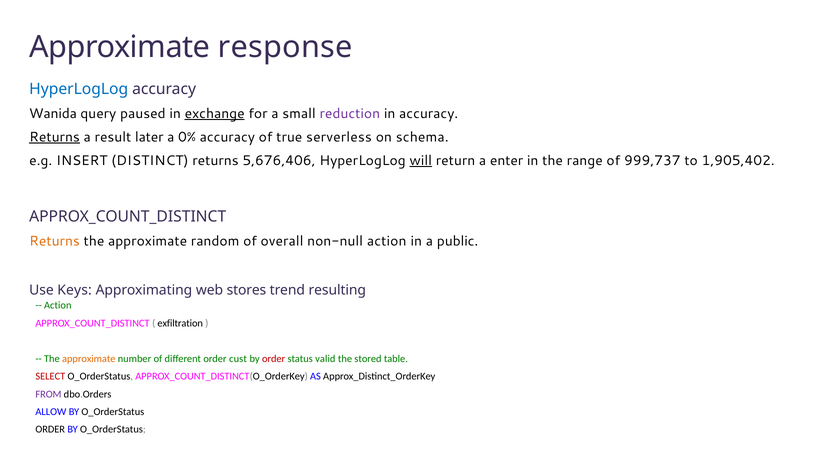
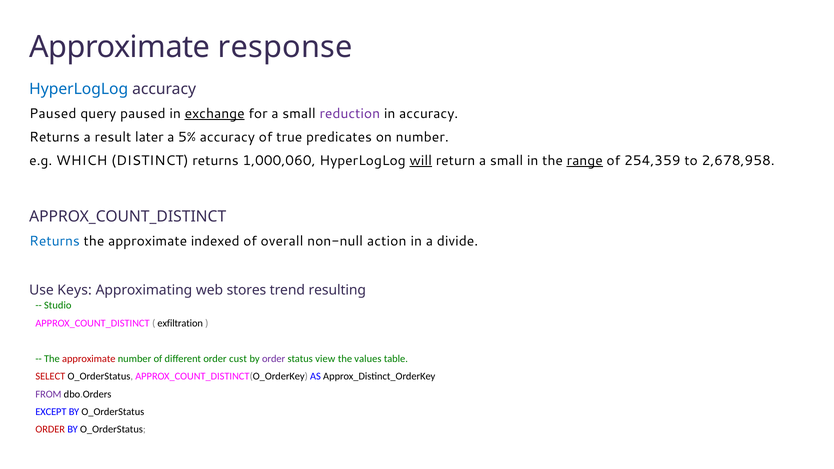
Wanida at (53, 113): Wanida -> Paused
Returns at (55, 137) underline: present -> none
0%: 0% -> 5%
serverless: serverless -> predicates
on schema: schema -> number
INSERT: INSERT -> WHICH
5,676,406: 5,676,406 -> 1,000,060
return a enter: enter -> small
range underline: none -> present
999,737: 999,737 -> 254,359
1,905,402: 1,905,402 -> 2,678,958
Returns at (55, 241) colour: orange -> blue
random: random -> indexed
public: public -> divide
Action at (58, 306): Action -> Studio
approximate at (89, 359) colour: orange -> red
order at (274, 359) colour: red -> purple
valid: valid -> view
stored: stored -> values
ALLOW: ALLOW -> EXCEPT
ORDER at (50, 430) colour: black -> red
